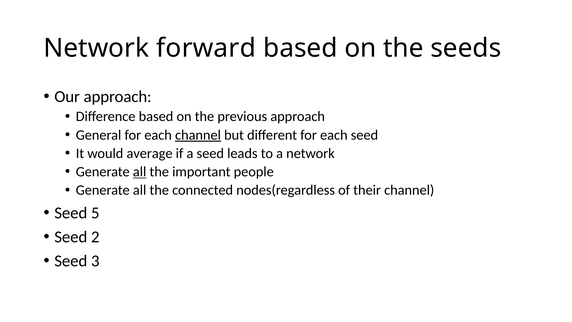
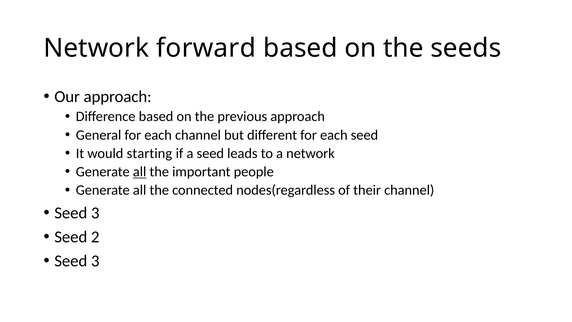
channel at (198, 135) underline: present -> none
average: average -> starting
5 at (95, 213): 5 -> 3
